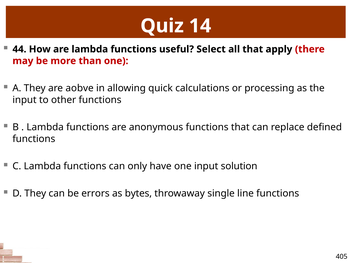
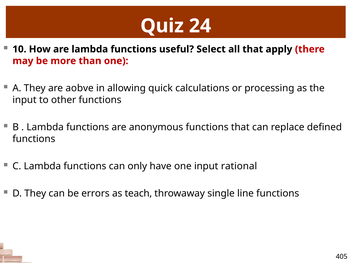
14: 14 -> 24
44: 44 -> 10
solution: solution -> rational
bytes: bytes -> teach
